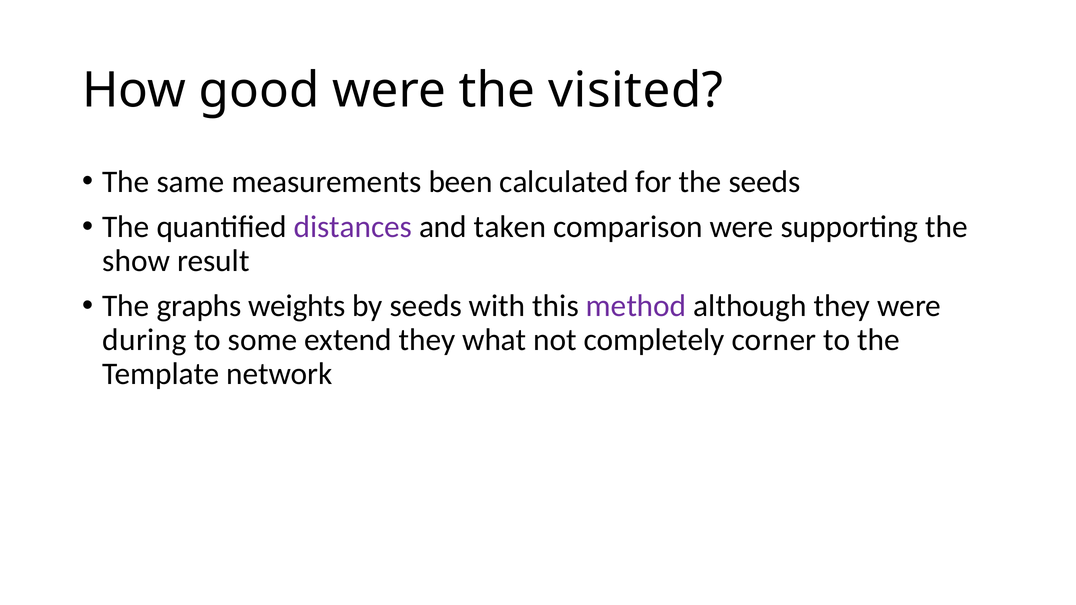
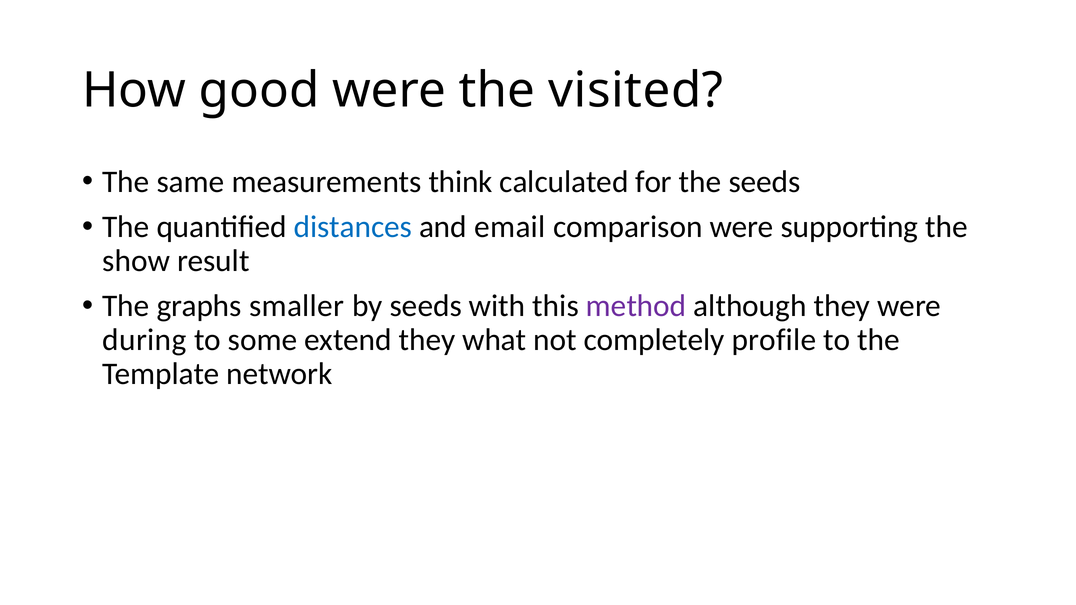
been: been -> think
distances colour: purple -> blue
taken: taken -> email
weights: weights -> smaller
corner: corner -> profile
